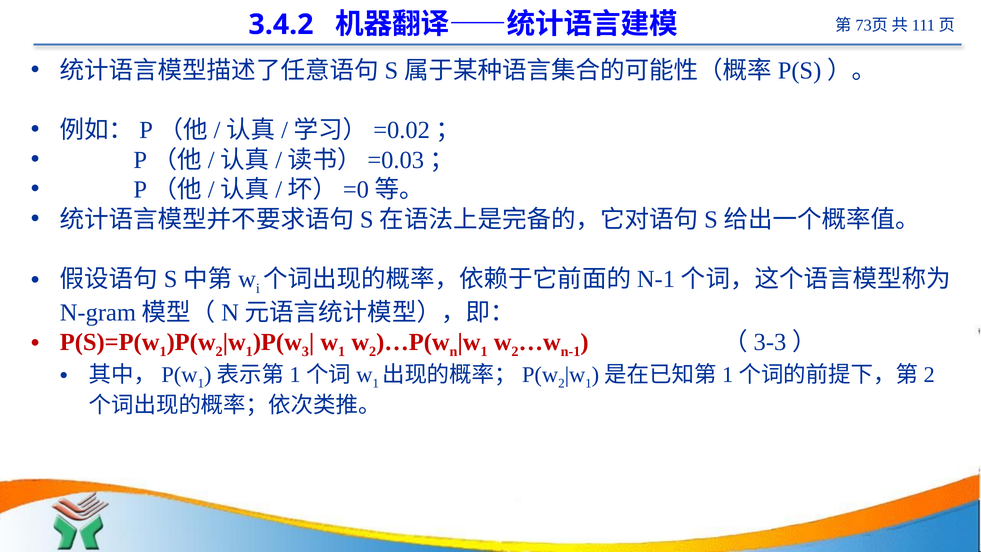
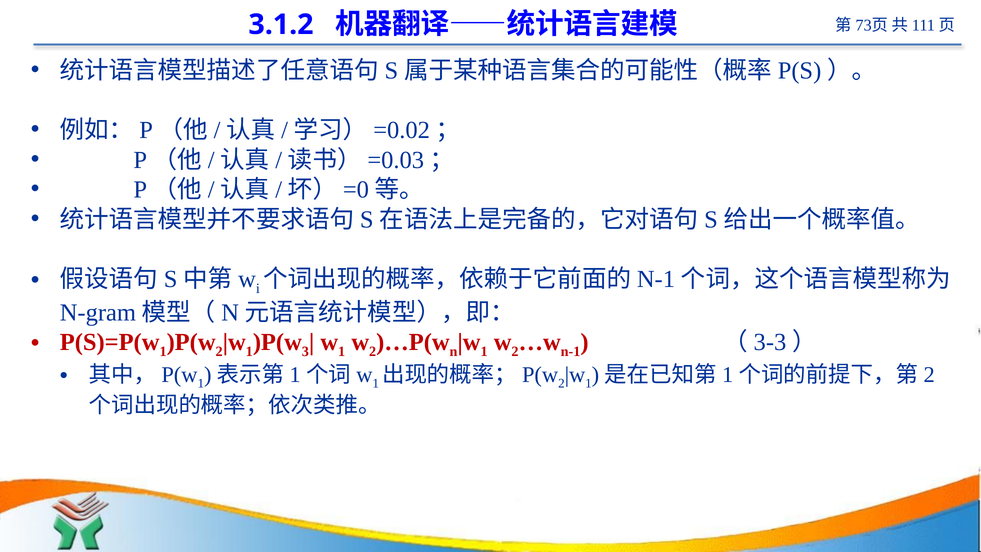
3.4.2: 3.4.2 -> 3.1.2
